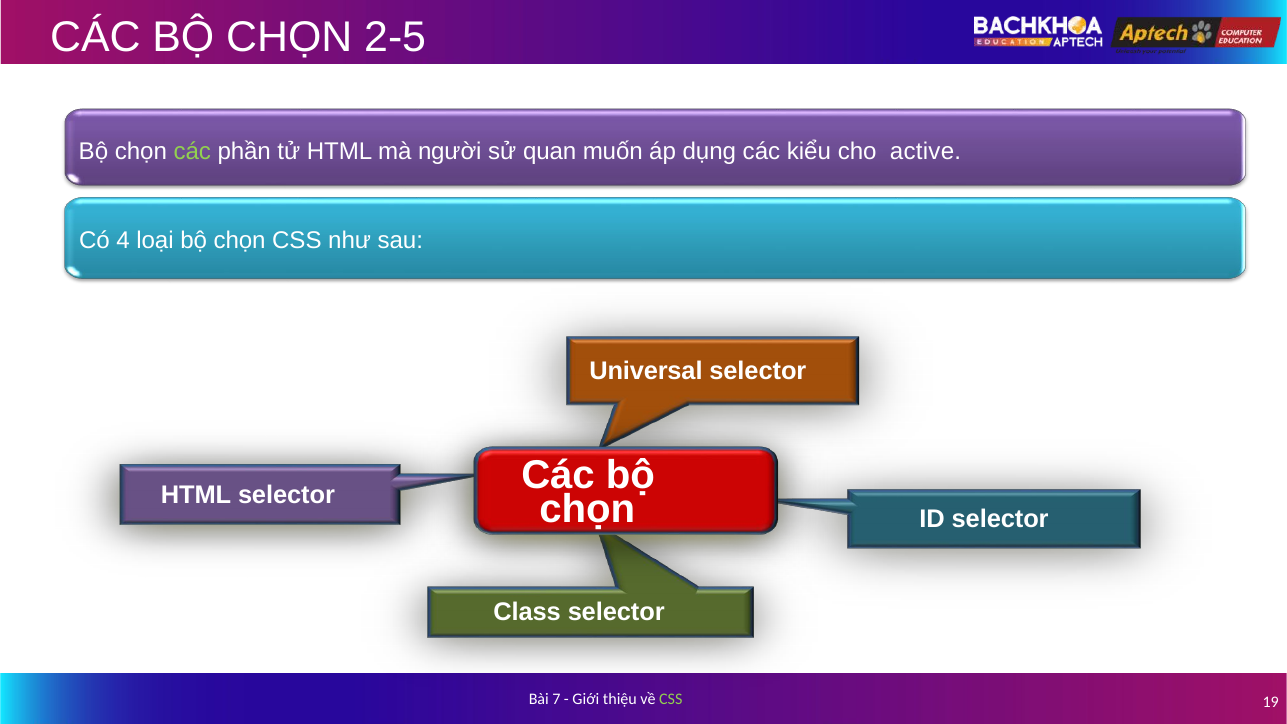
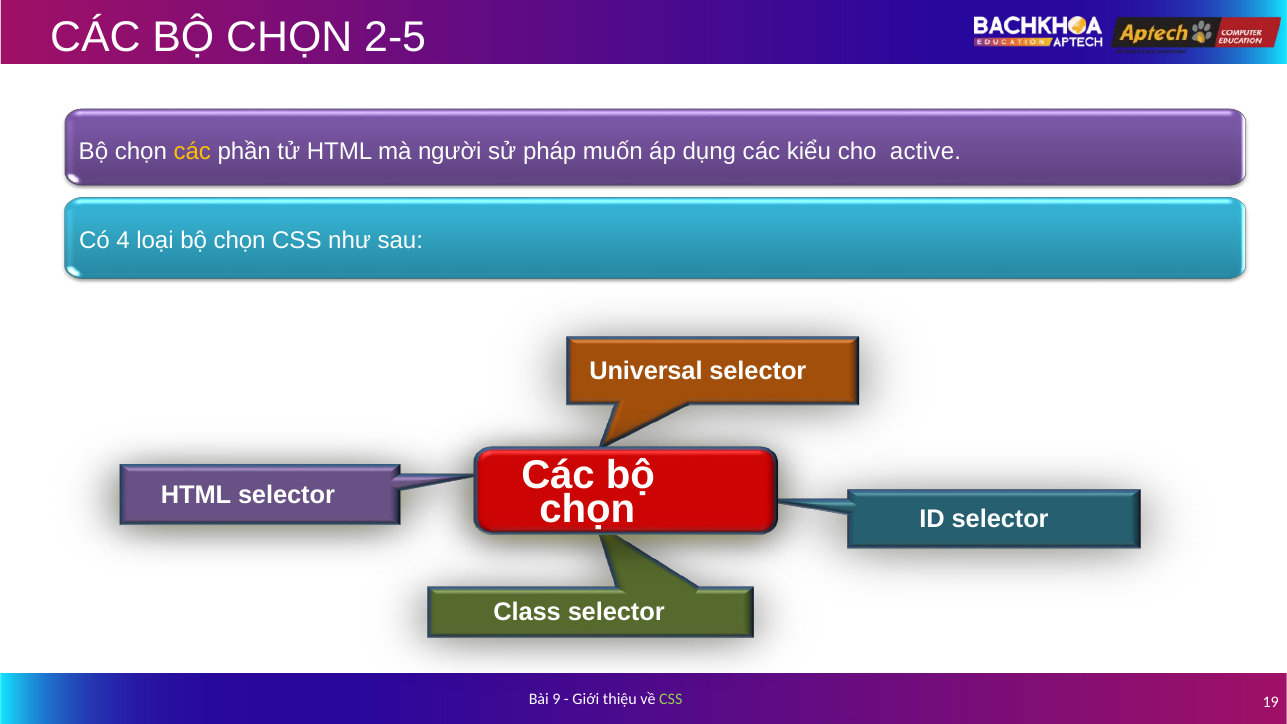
các at (192, 151) colour: light green -> yellow
quan: quan -> pháp
7: 7 -> 9
